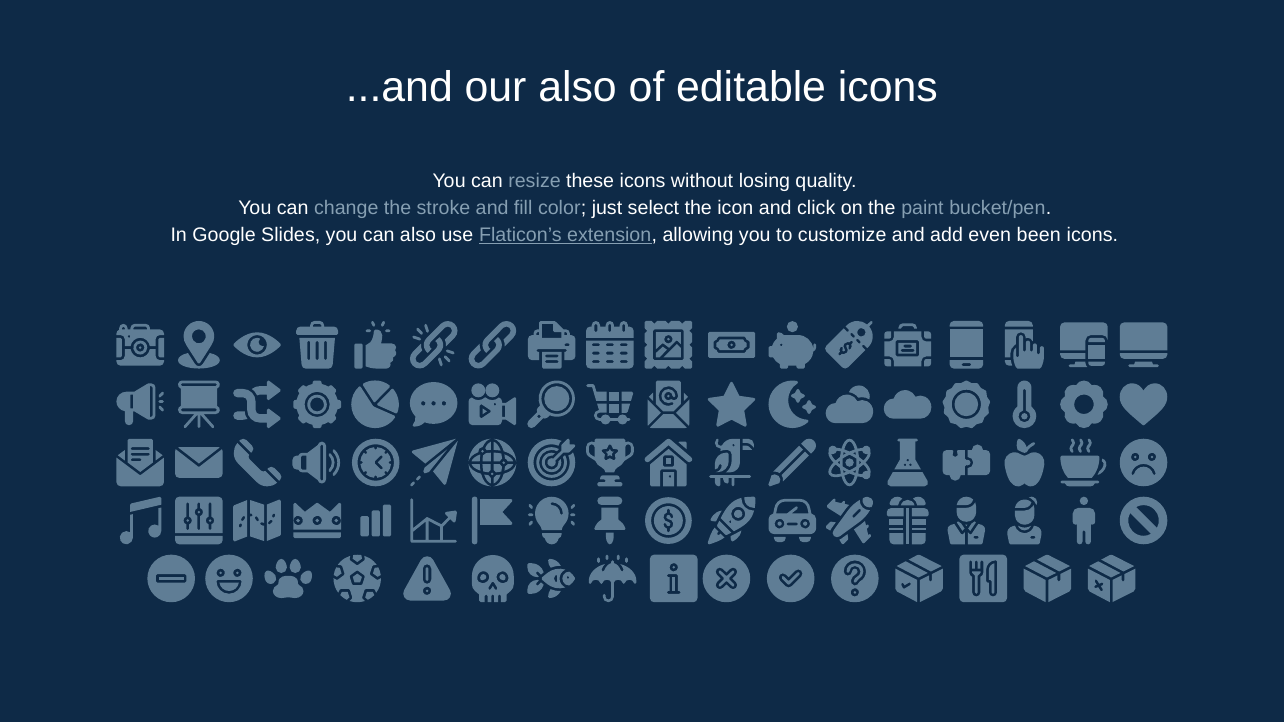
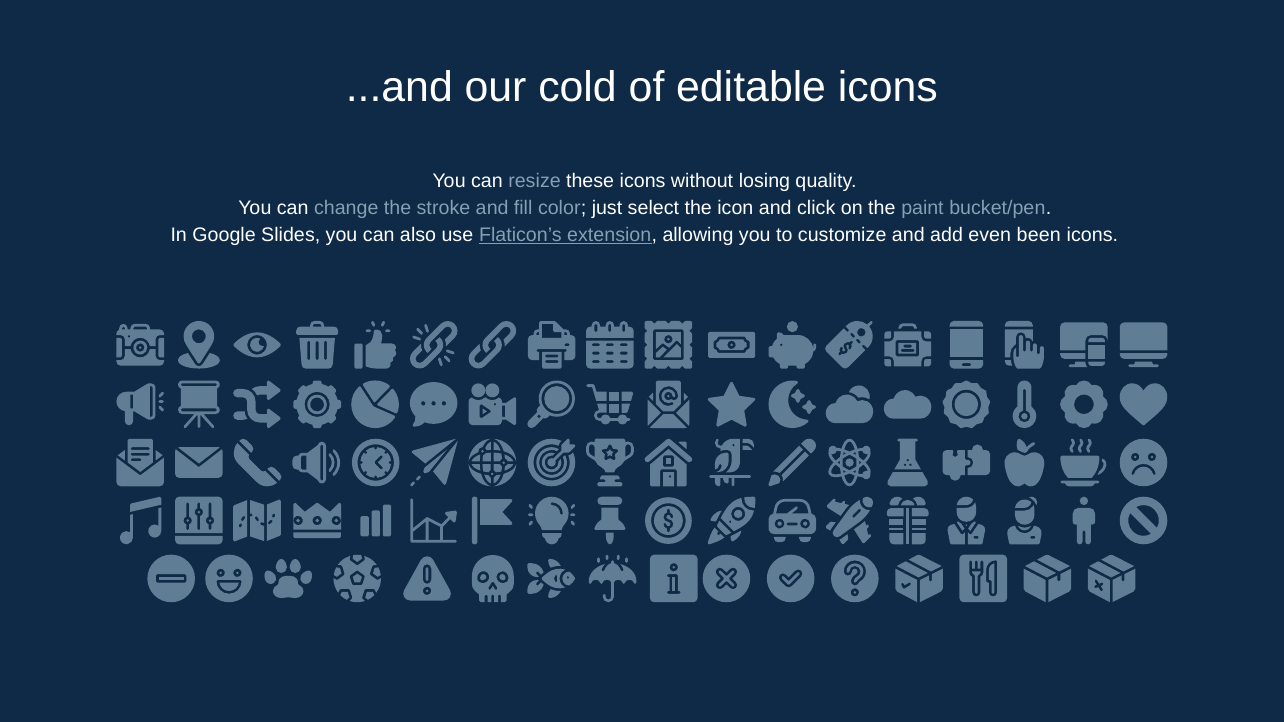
our also: also -> cold
